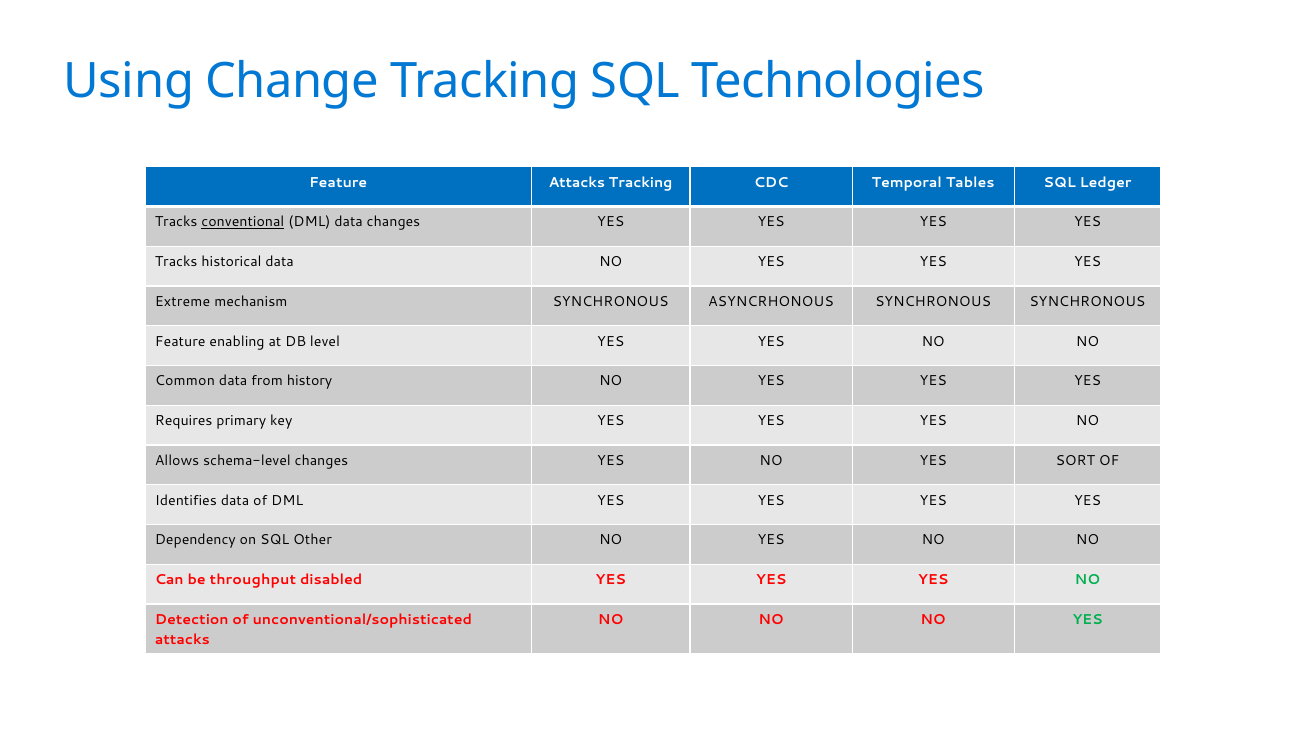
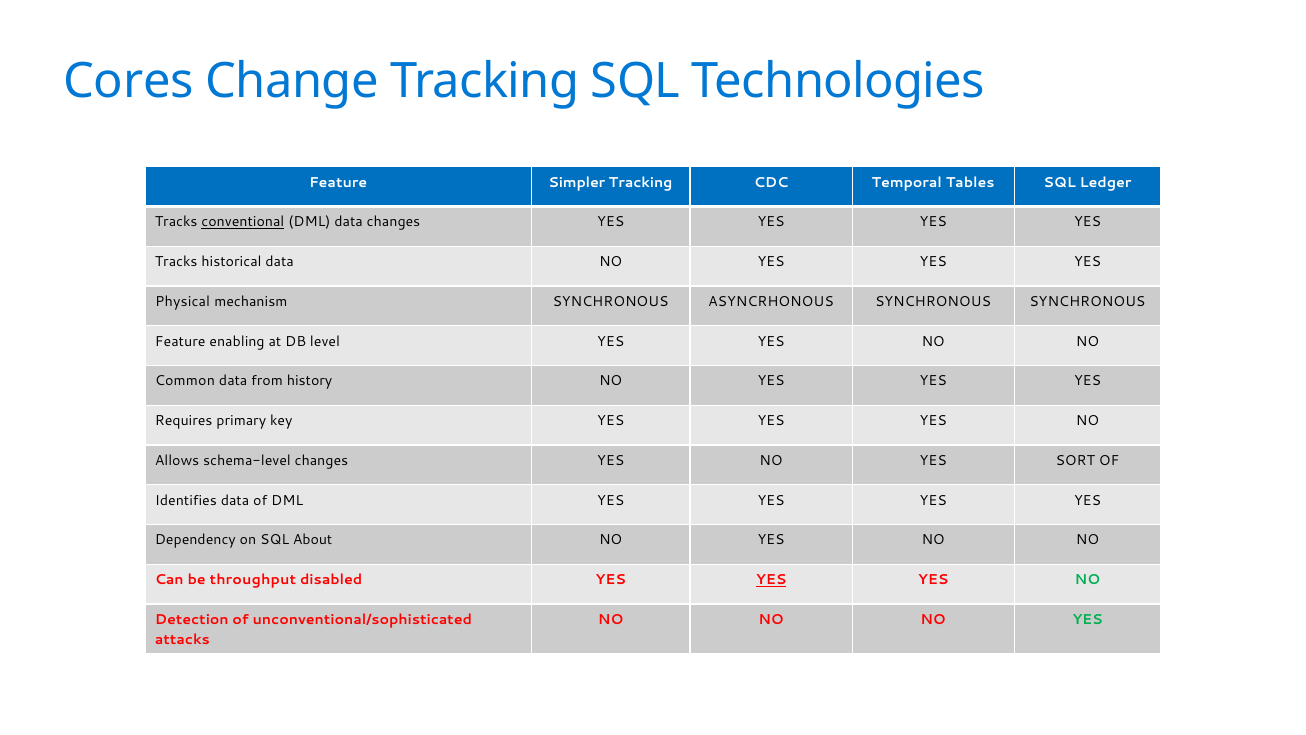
Using: Using -> Cores
Feature Attacks: Attacks -> Simpler
Extreme: Extreme -> Physical
Other: Other -> About
YES at (771, 580) underline: none -> present
